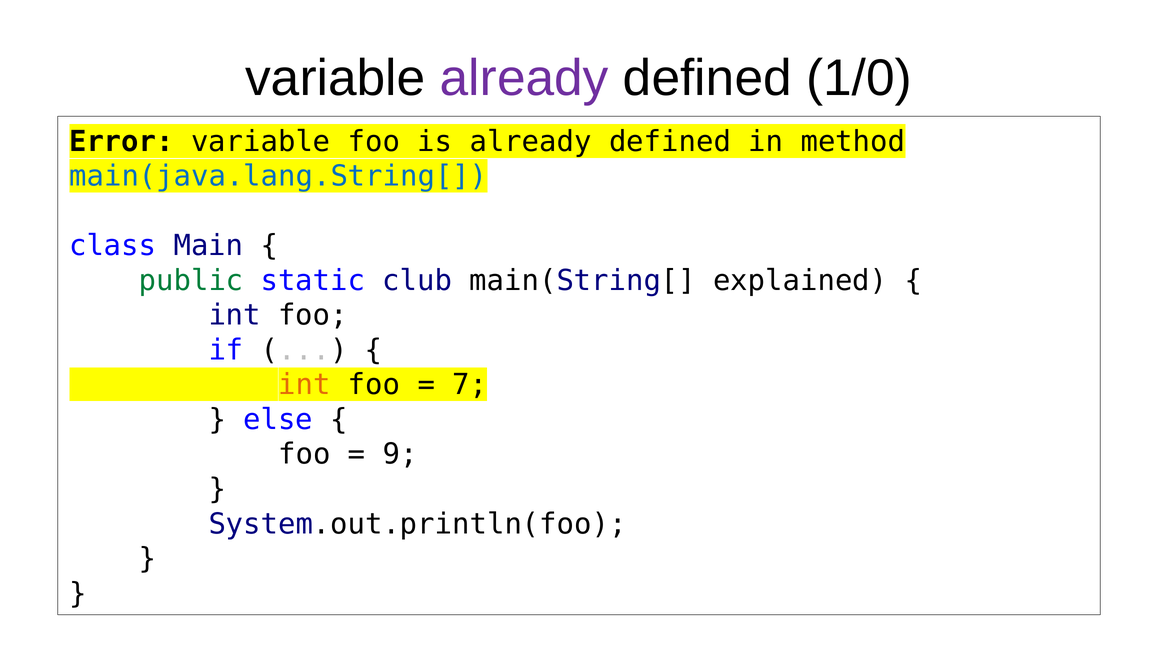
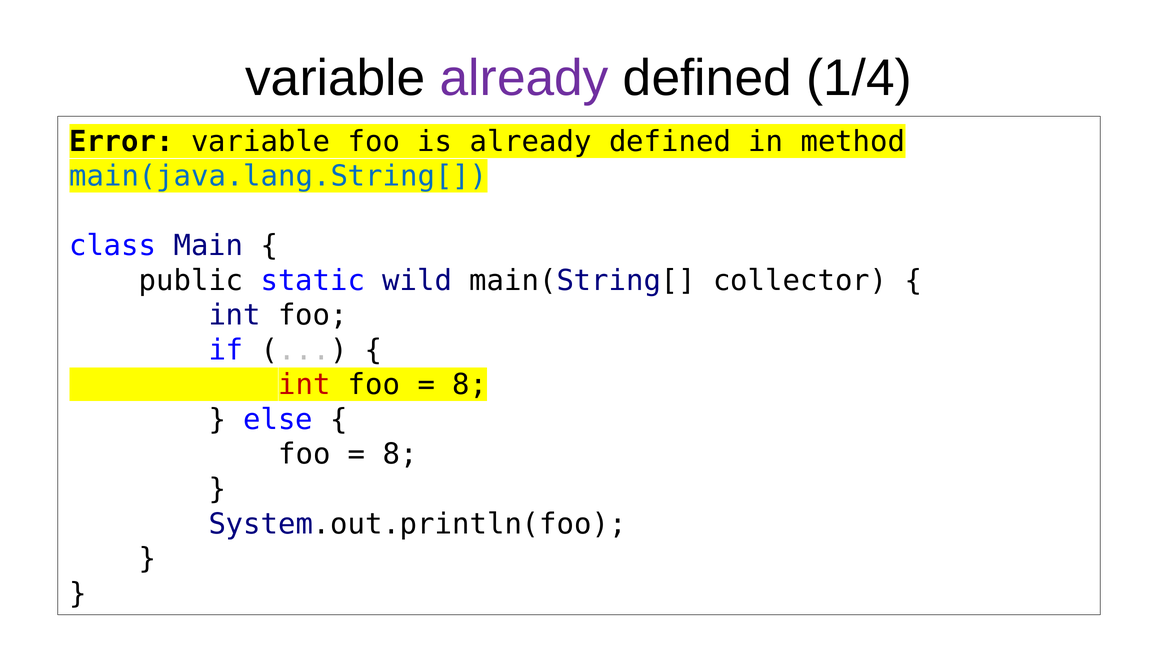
1/0: 1/0 -> 1/4
public colour: green -> black
club: club -> wild
explained: explained -> collector
int at (304, 385) colour: orange -> red
7 at (470, 385): 7 -> 8
9 at (400, 454): 9 -> 8
